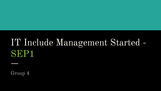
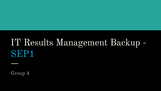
Include: Include -> Results
Started: Started -> Backup
SEP1 colour: light green -> light blue
